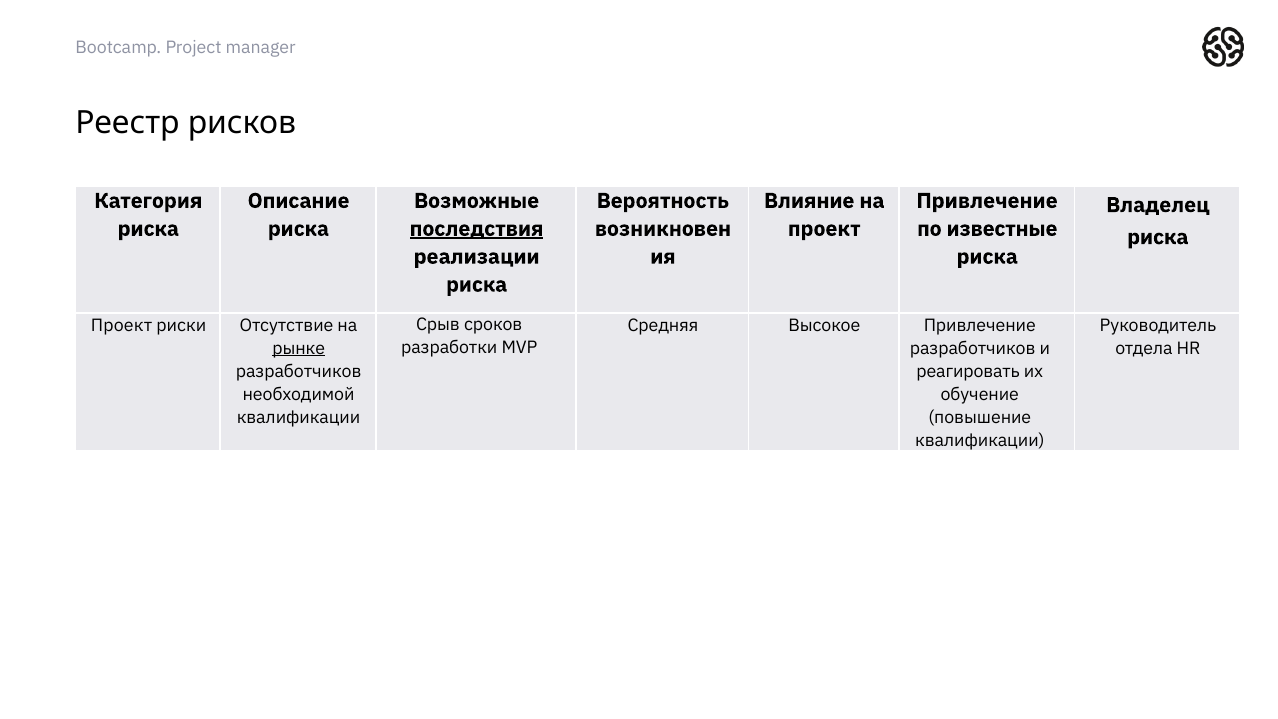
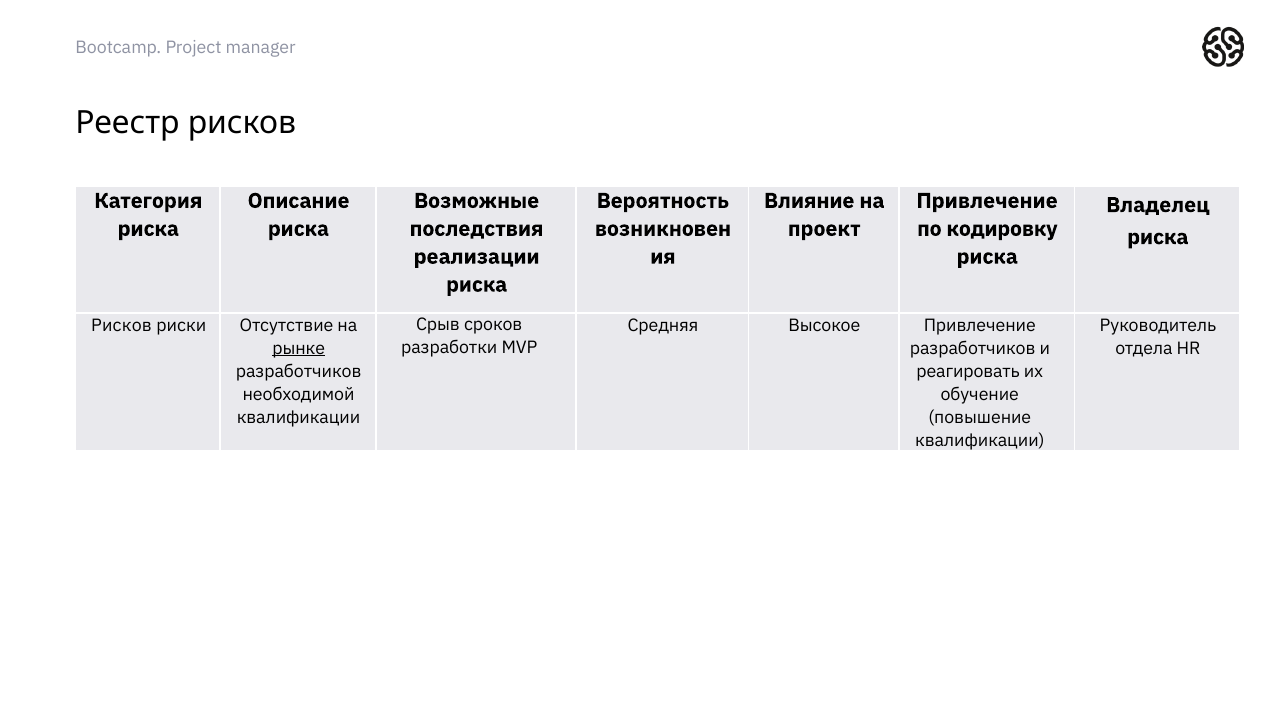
последствия underline: present -> none
известные: известные -> кодировку
Проект at (121, 325): Проект -> Рисков
